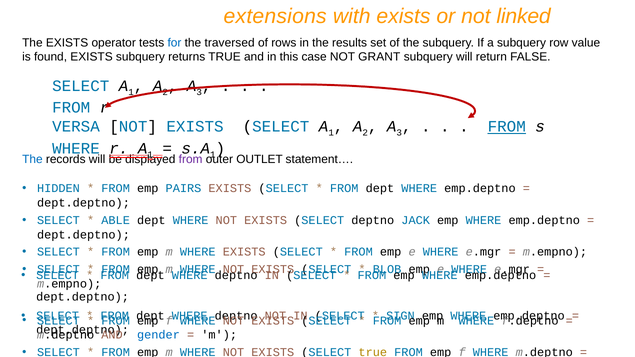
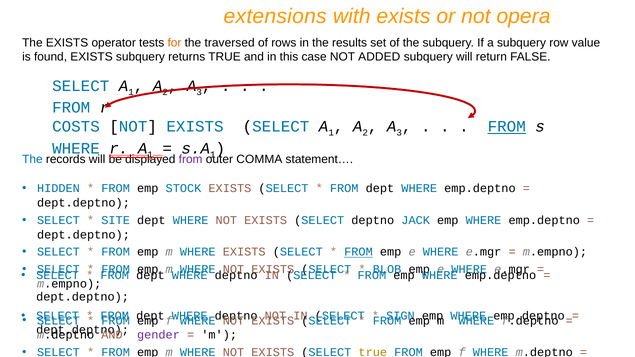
linked: linked -> opera
for colour: blue -> orange
GRANT: GRANT -> ADDED
VERSA: VERSA -> COSTS
OUTLET: OUTLET -> COMMA
PAIRS: PAIRS -> STOCK
ABLE: ABLE -> SITE
FROM at (358, 252) underline: none -> present
gender colour: blue -> purple
